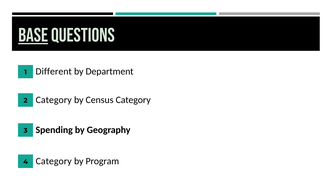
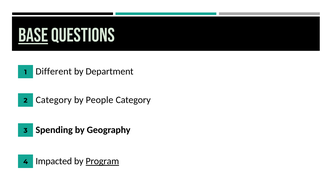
Census: Census -> People
4 Category: Category -> Impacted
Program underline: none -> present
